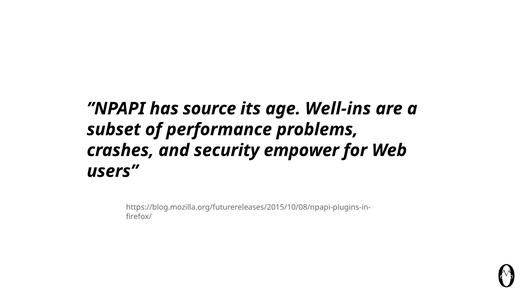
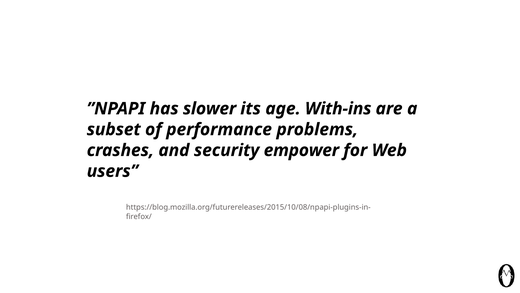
source: source -> slower
Well-ins: Well-ins -> With-ins
